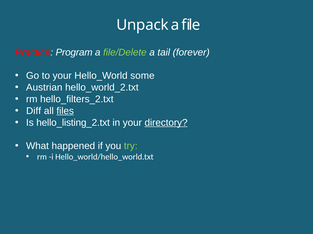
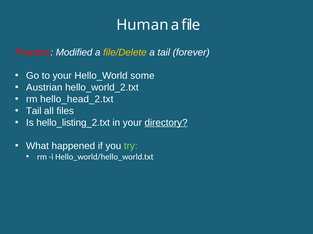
Unpack: Unpack -> Human
Program: Program -> Modified
file/Delete colour: light green -> yellow
hello_filters_2.txt: hello_filters_2.txt -> hello_head_2.txt
Diff at (34, 111): Diff -> Tail
files underline: present -> none
